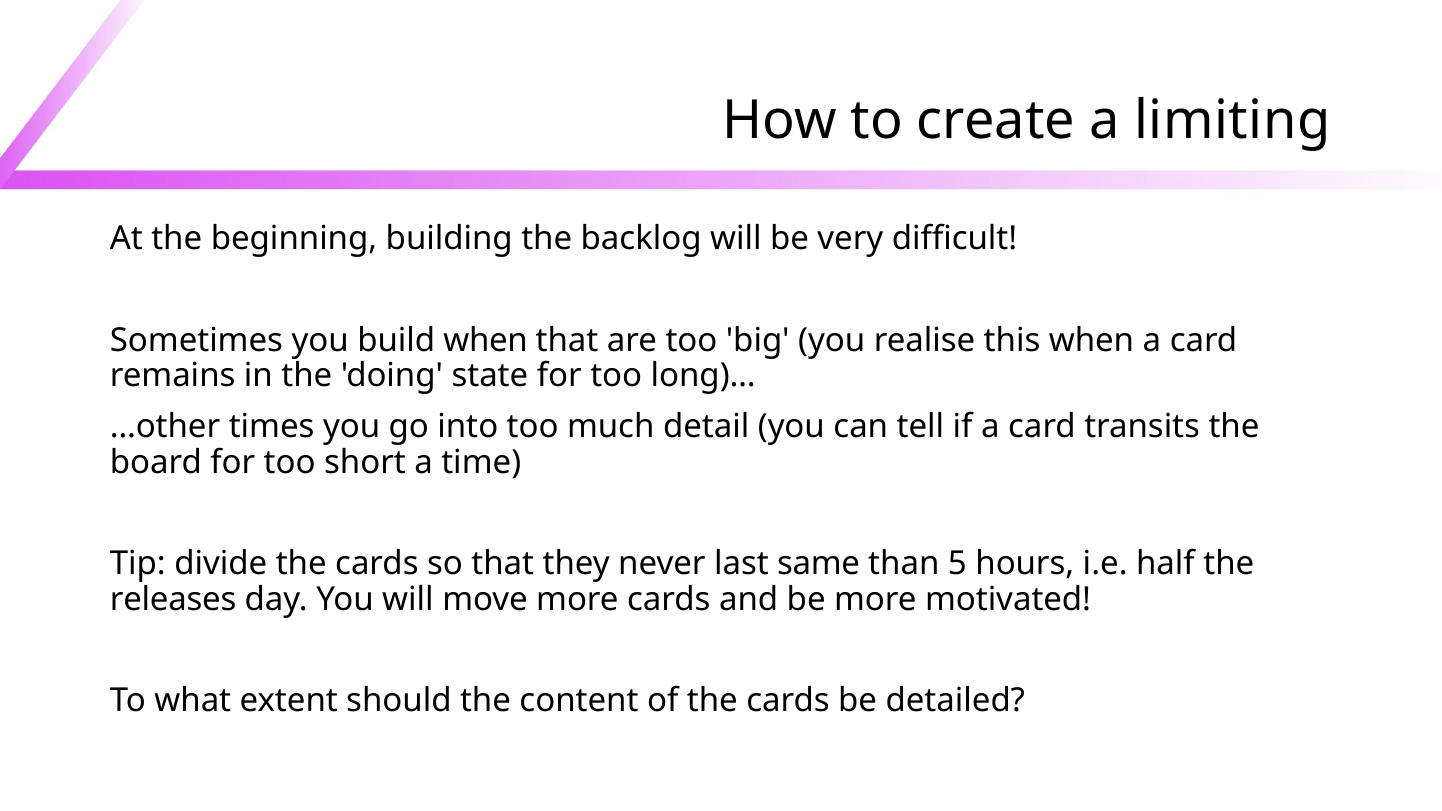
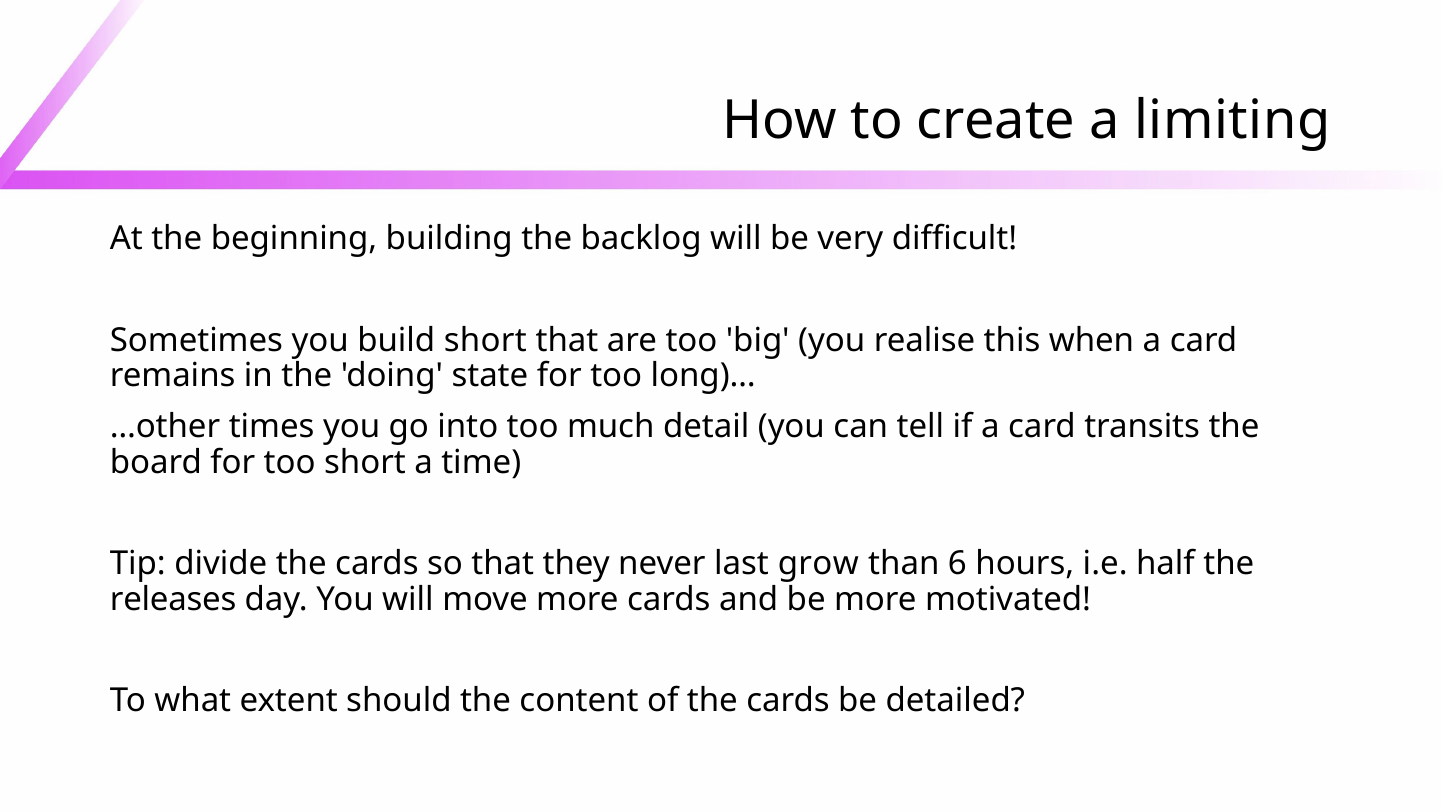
build when: when -> short
same: same -> grow
5: 5 -> 6
